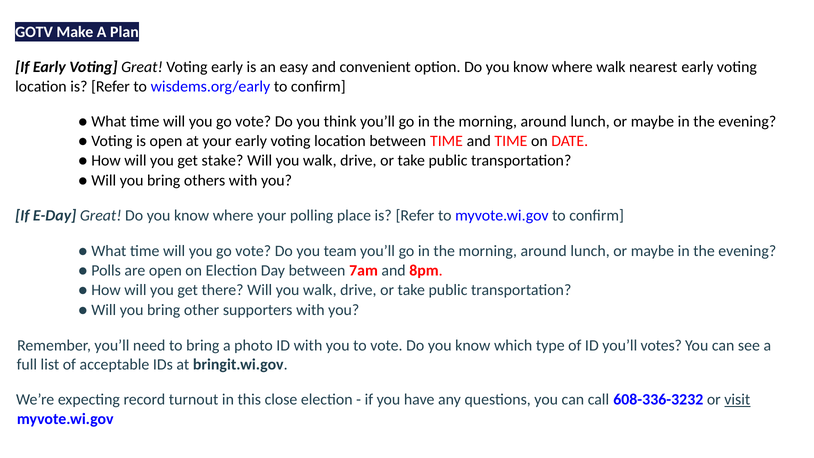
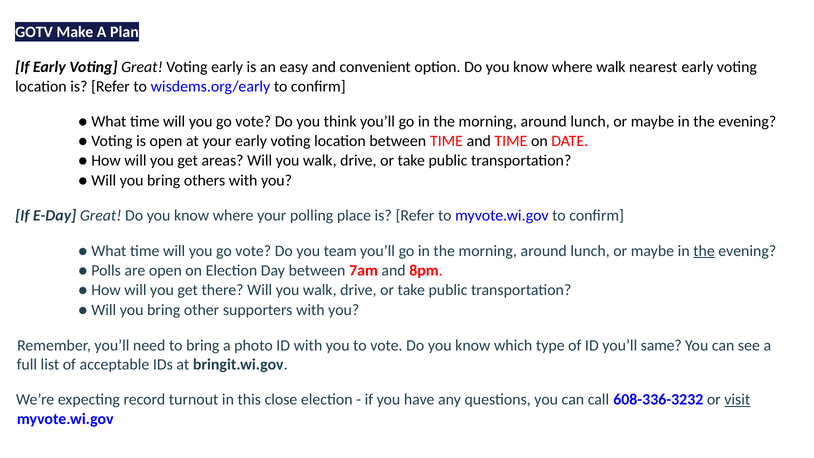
stake: stake -> areas
the at (704, 251) underline: none -> present
votes: votes -> same
